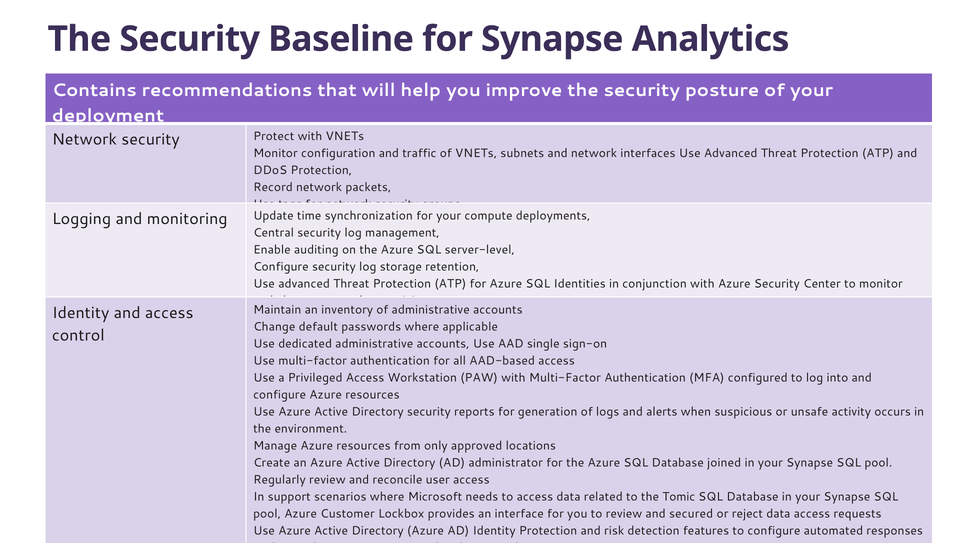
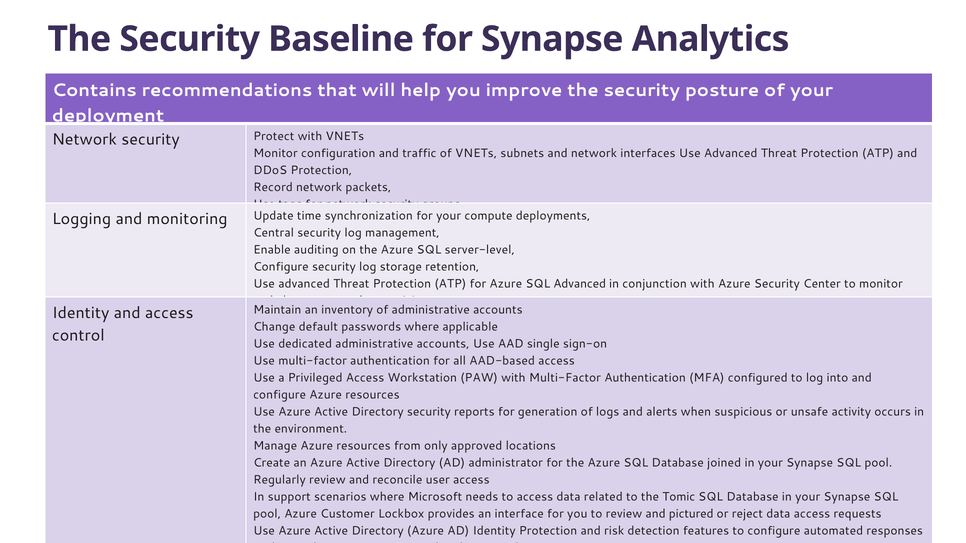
SQL Identities: Identities -> Advanced
secured: secured -> pictured
